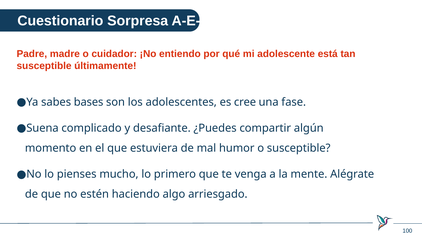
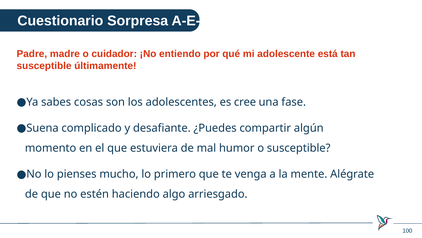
bases: bases -> cosas
